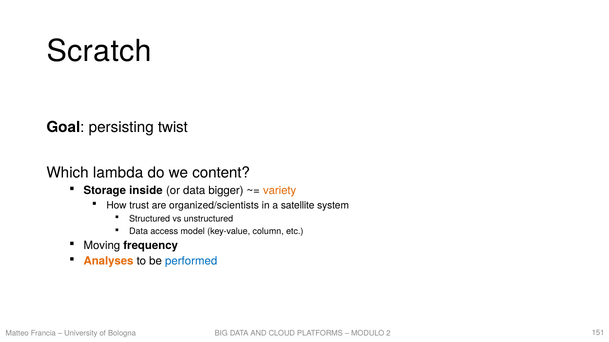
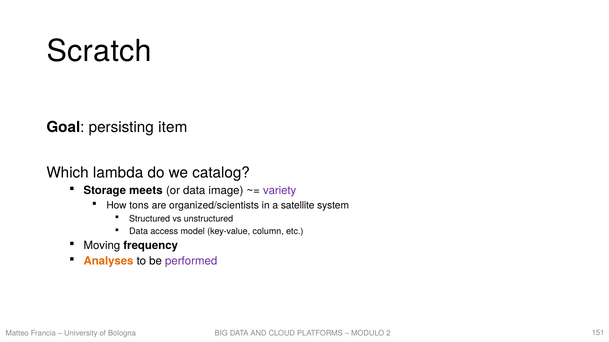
twist: twist -> item
content: content -> catalog
inside: inside -> meets
bigger: bigger -> image
variety colour: orange -> purple
trust: trust -> tons
performed colour: blue -> purple
